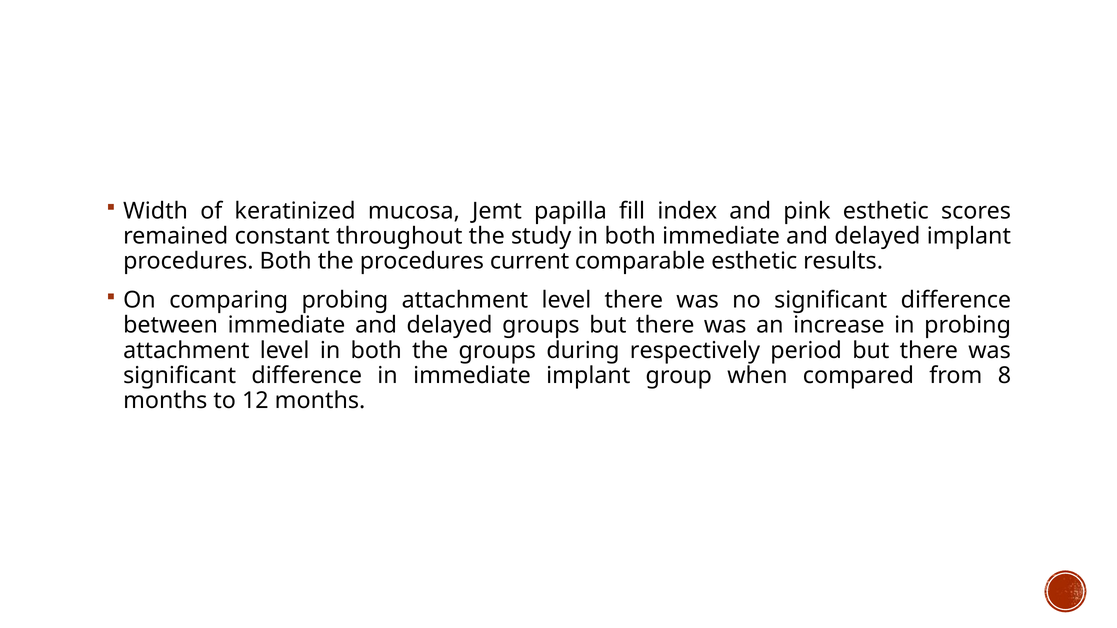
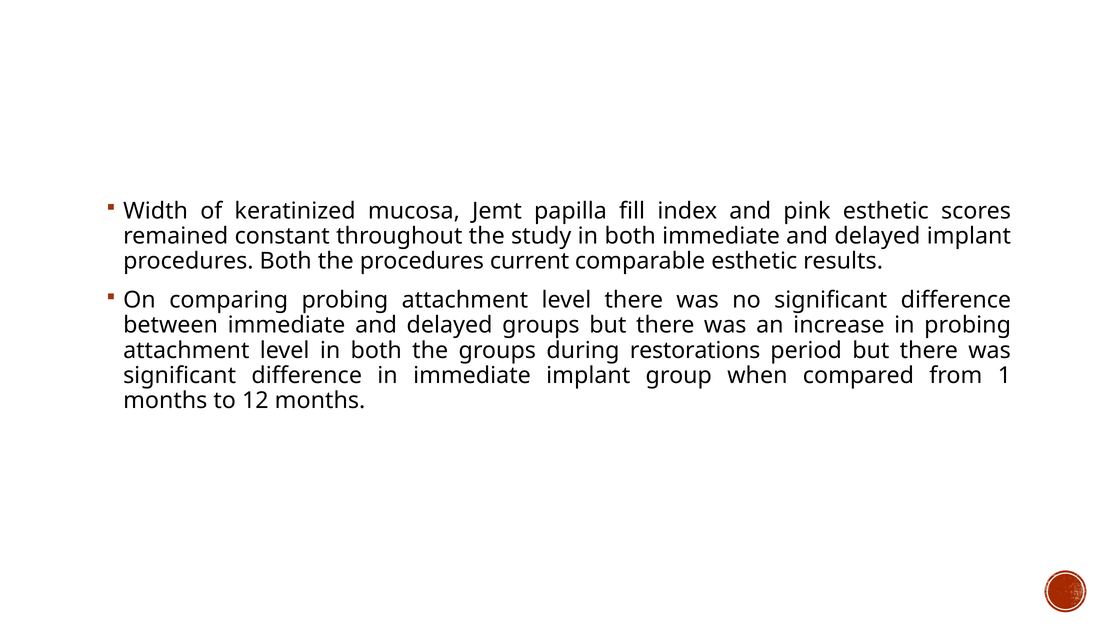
respectively: respectively -> restorations
8: 8 -> 1
